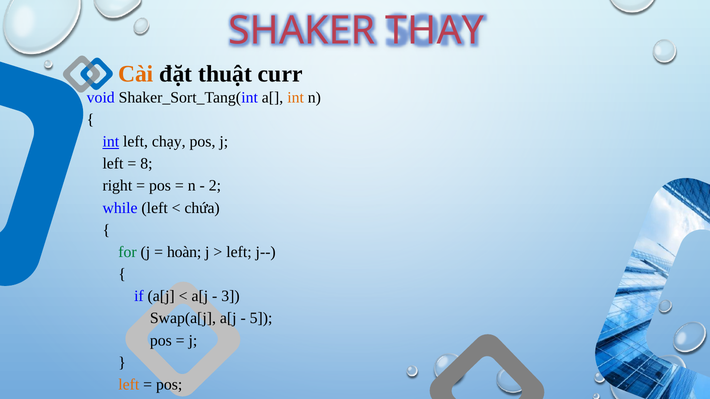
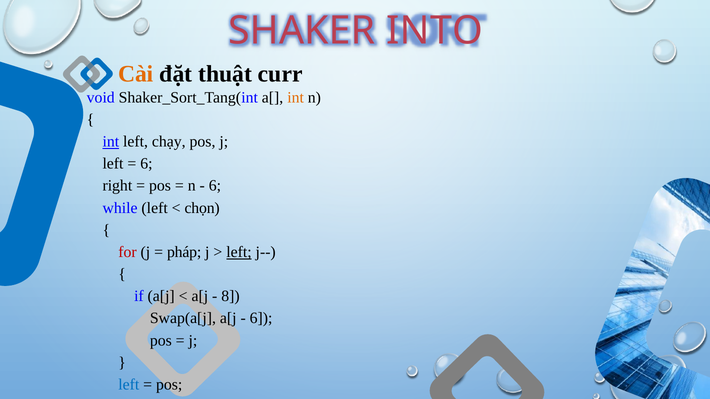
THAY: THAY -> INTO
8 at (146, 164): 8 -> 6
2 at (215, 186): 2 -> 6
chứa: chứa -> chọn
for colour: green -> red
hoàn: hoàn -> pháp
left at (239, 252) underline: none -> present
3: 3 -> 8
5 at (261, 319): 5 -> 6
left at (129, 385) colour: orange -> blue
